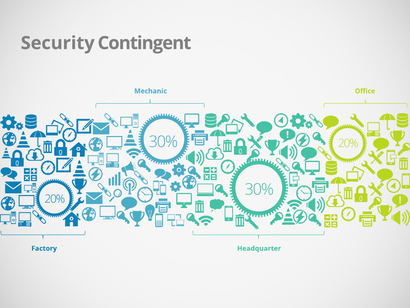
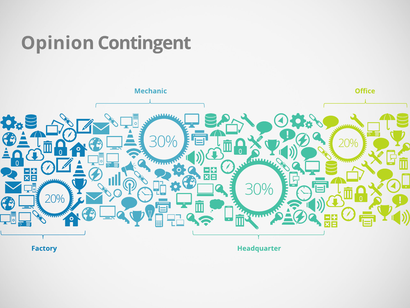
Security: Security -> Opinion
